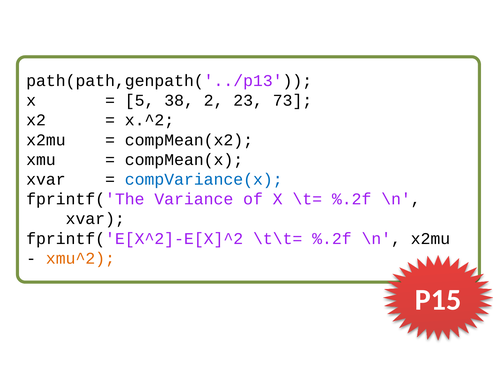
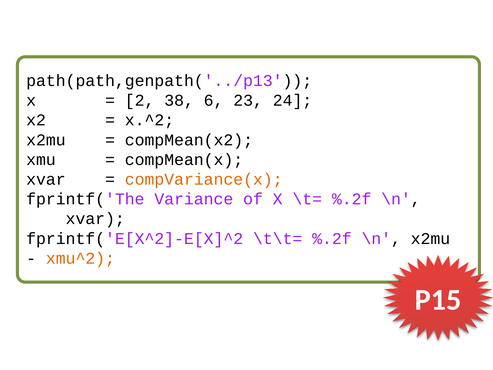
5: 5 -> 2
2: 2 -> 6
73: 73 -> 24
compVariance(x colour: blue -> orange
